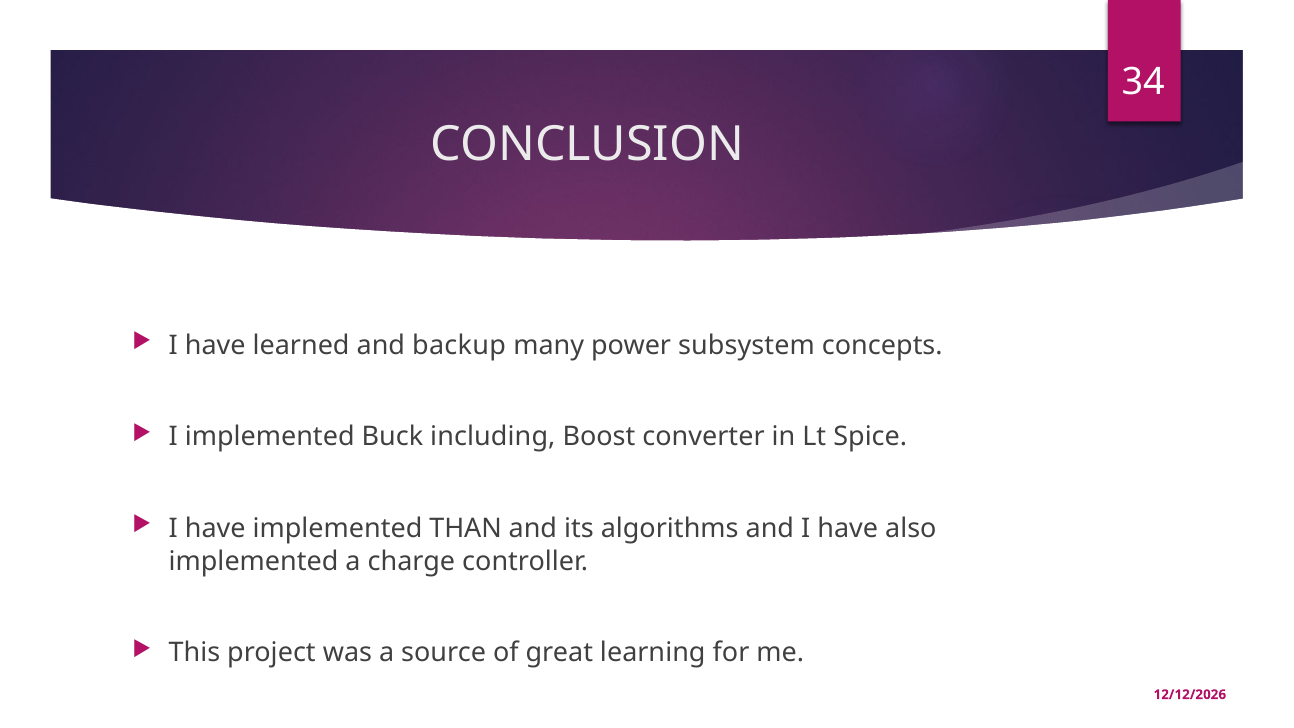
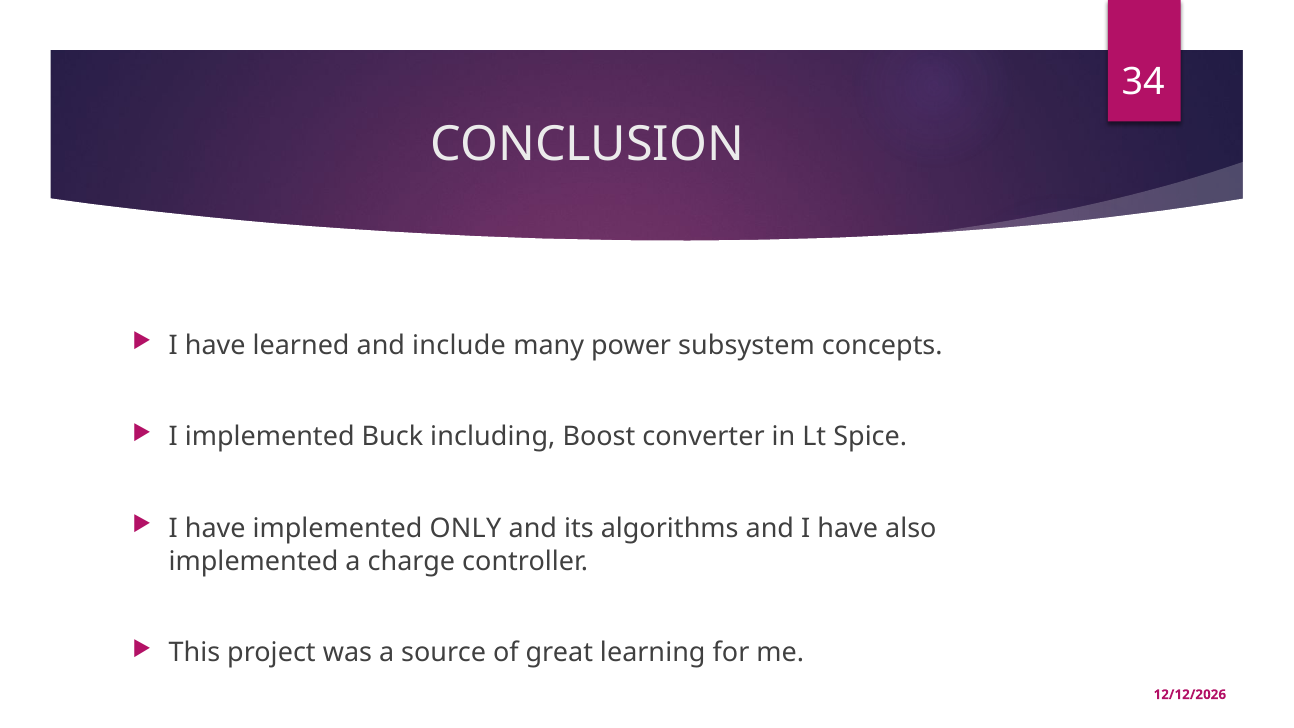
backup: backup -> include
THAN: THAN -> ONLY
